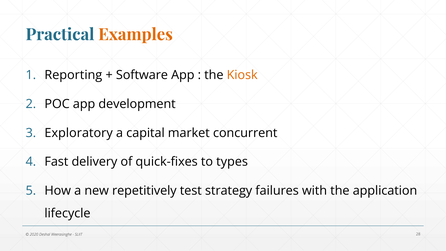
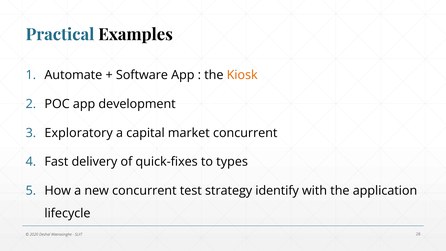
Examples colour: orange -> black
Reporting: Reporting -> Automate
new repetitively: repetitively -> concurrent
failures: failures -> identify
